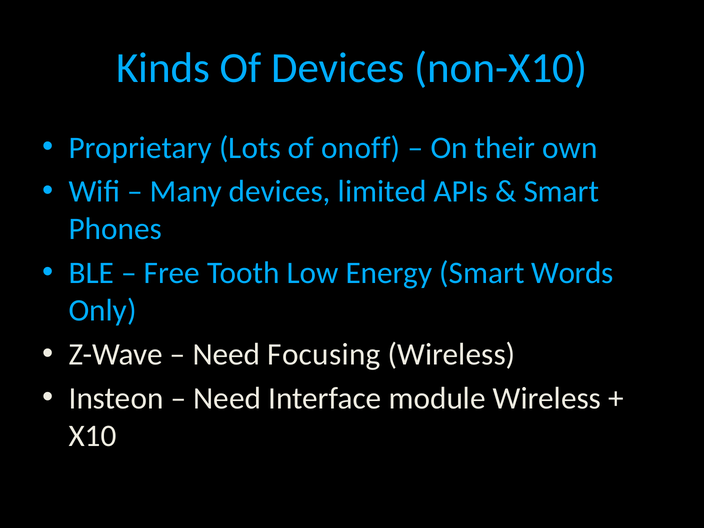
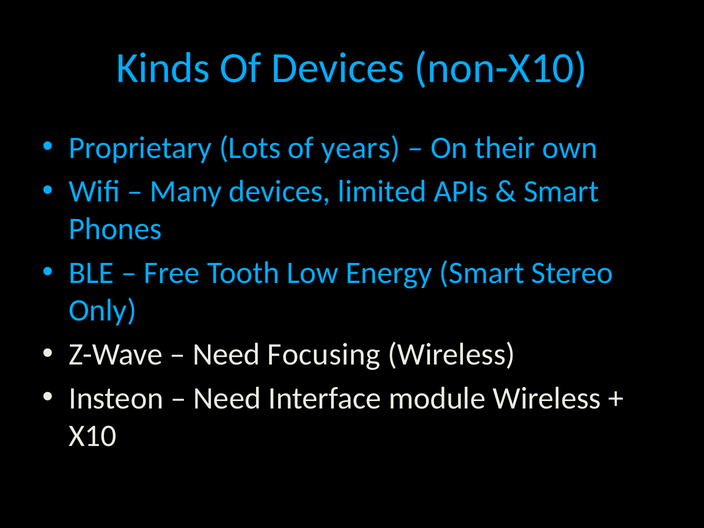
onoff: onoff -> years
Words: Words -> Stereo
